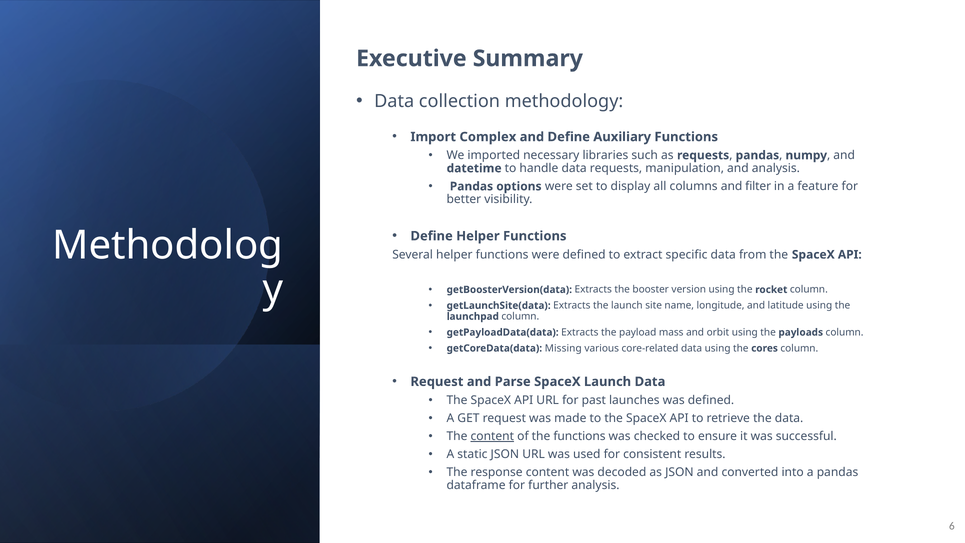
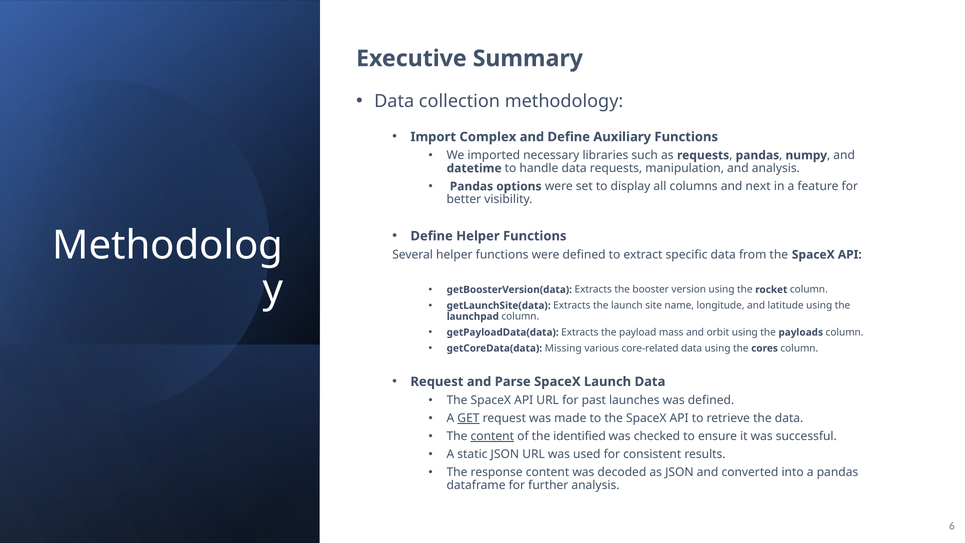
filter: filter -> next
GET underline: none -> present
the functions: functions -> identified
